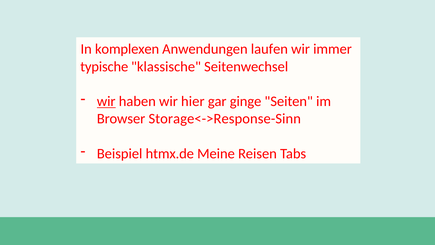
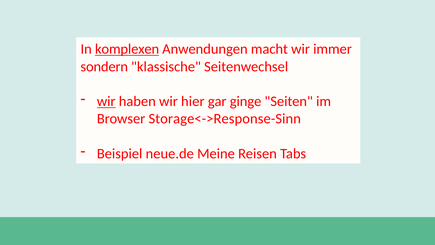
komplexen underline: none -> present
laufen: laufen -> macht
typische: typische -> sondern
htmx.de: htmx.de -> neue.de
